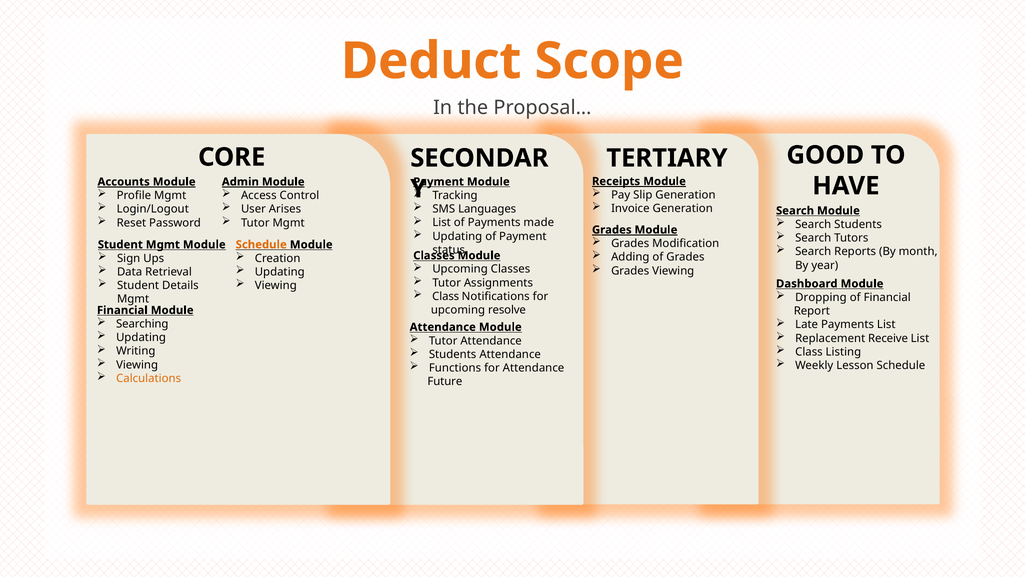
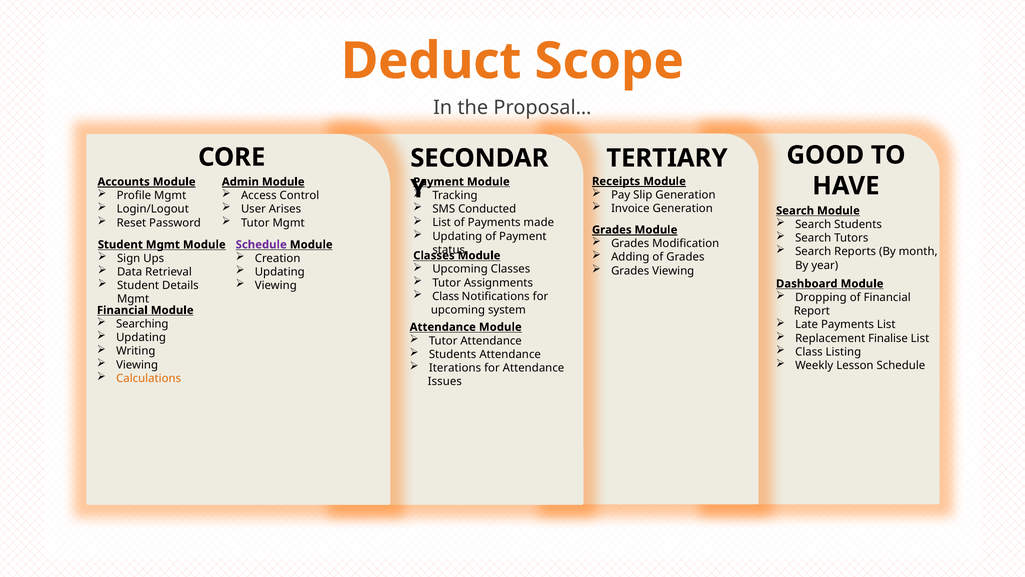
Languages: Languages -> Conducted
Schedule at (261, 244) colour: orange -> purple
resolve: resolve -> system
Receive: Receive -> Finalise
Functions: Functions -> Iterations
Future: Future -> Issues
